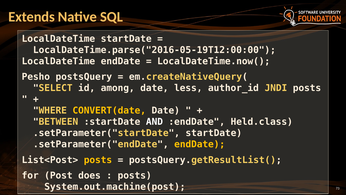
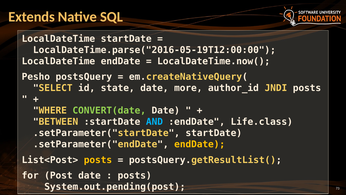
among: among -> state
less: less -> more
CONVERT(date colour: yellow -> light green
AND colour: white -> light blue
Held.class: Held.class -> Life.class
Post does: does -> date
System.out.machine(post: System.out.machine(post -> System.out.pending(post
